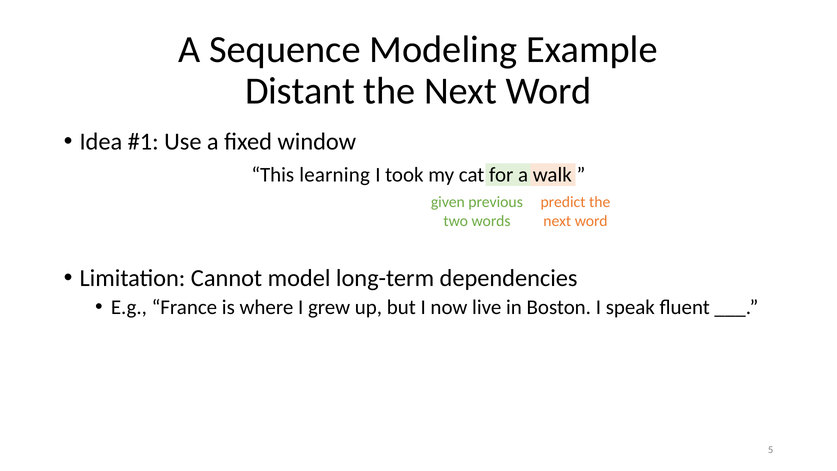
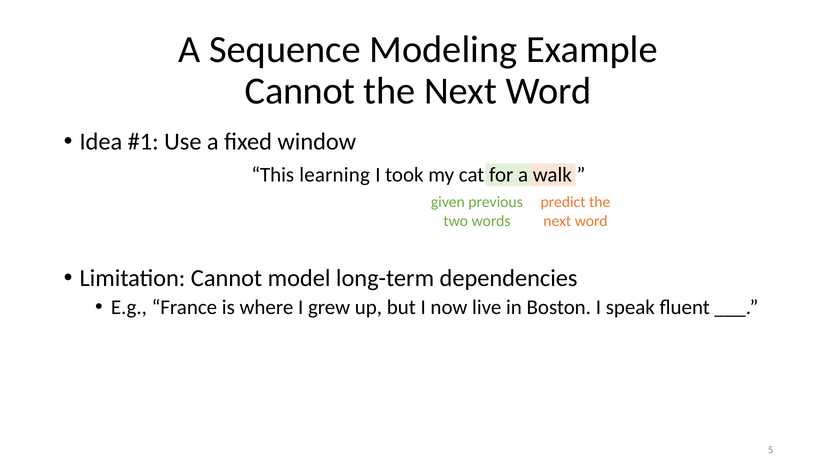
Distant at (300, 91): Distant -> Cannot
